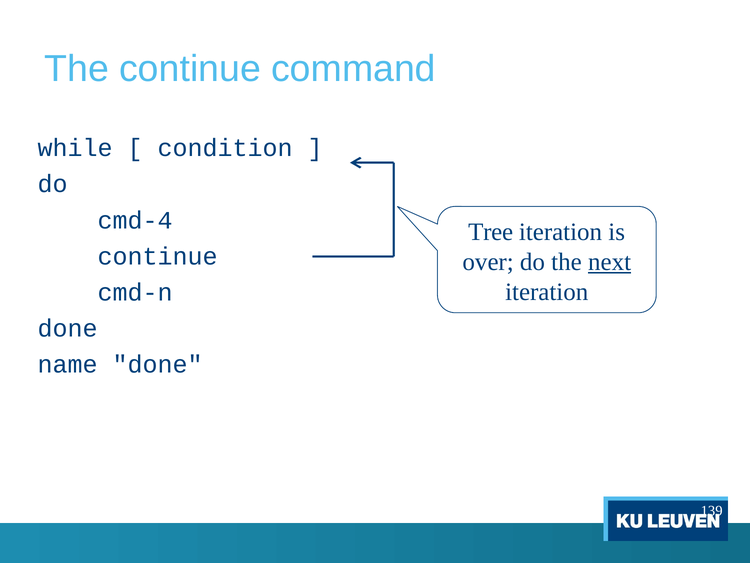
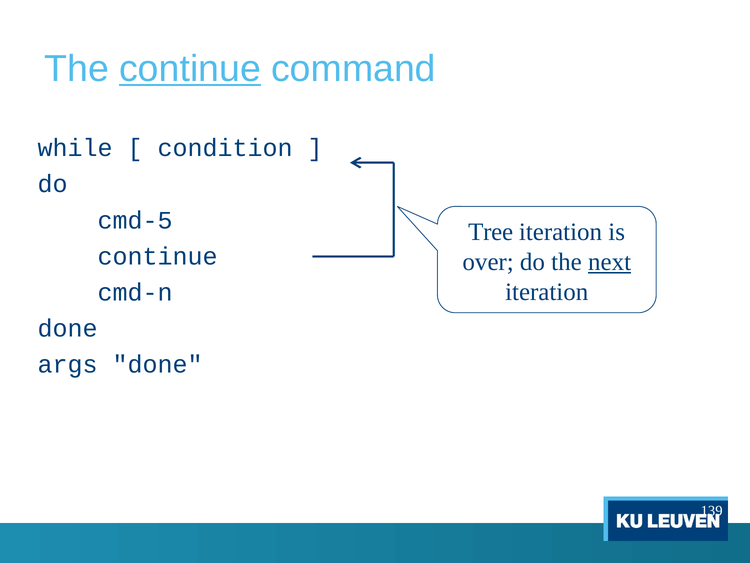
continue at (190, 69) underline: none -> present
cmd-4: cmd-4 -> cmd-5
name: name -> args
